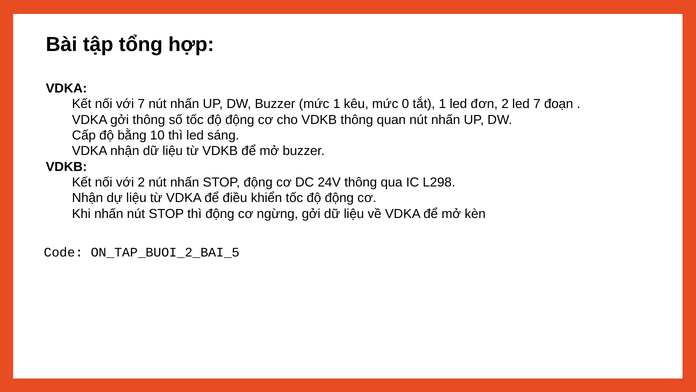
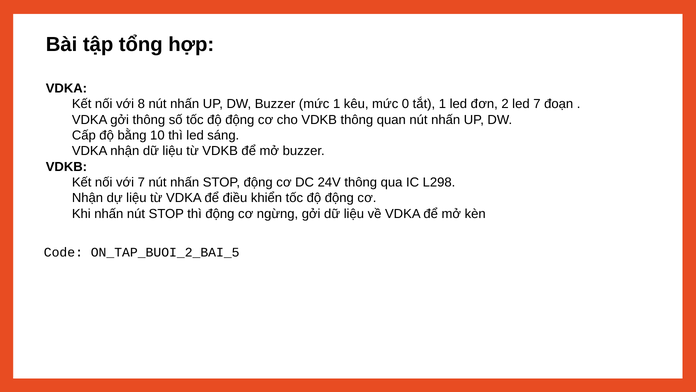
với 7: 7 -> 8
với 2: 2 -> 7
